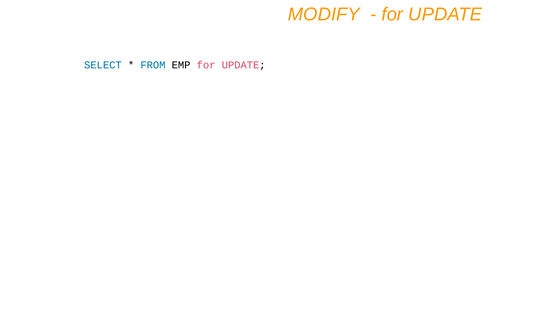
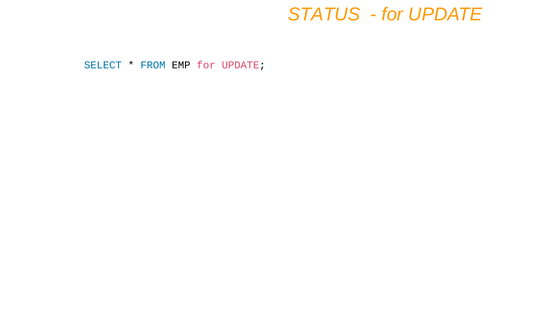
MODIFY: MODIFY -> STATUS
